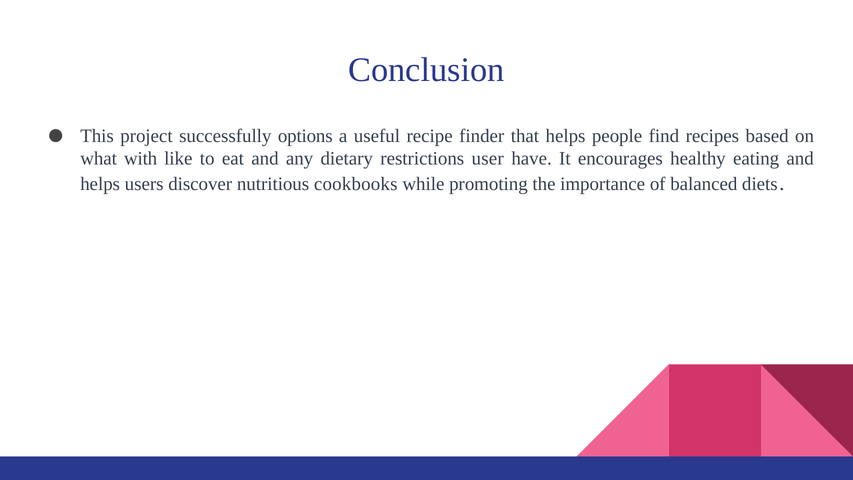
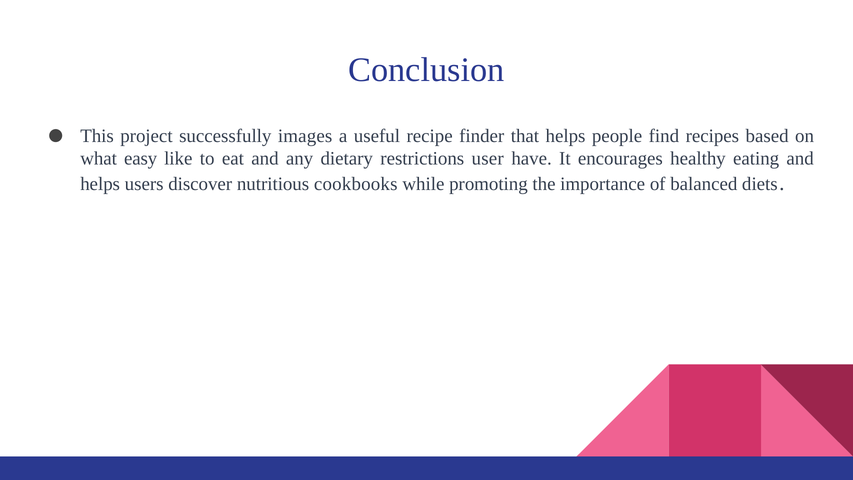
options: options -> images
with: with -> easy
